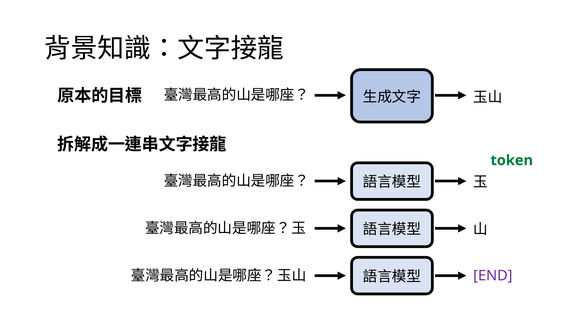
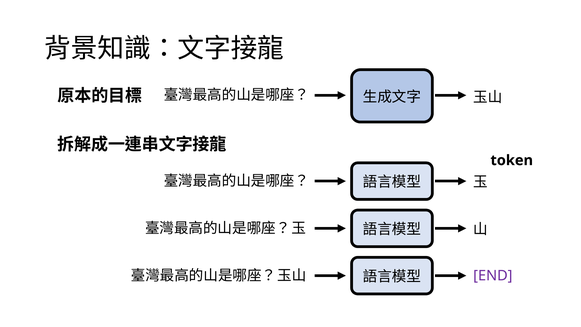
token colour: green -> black
